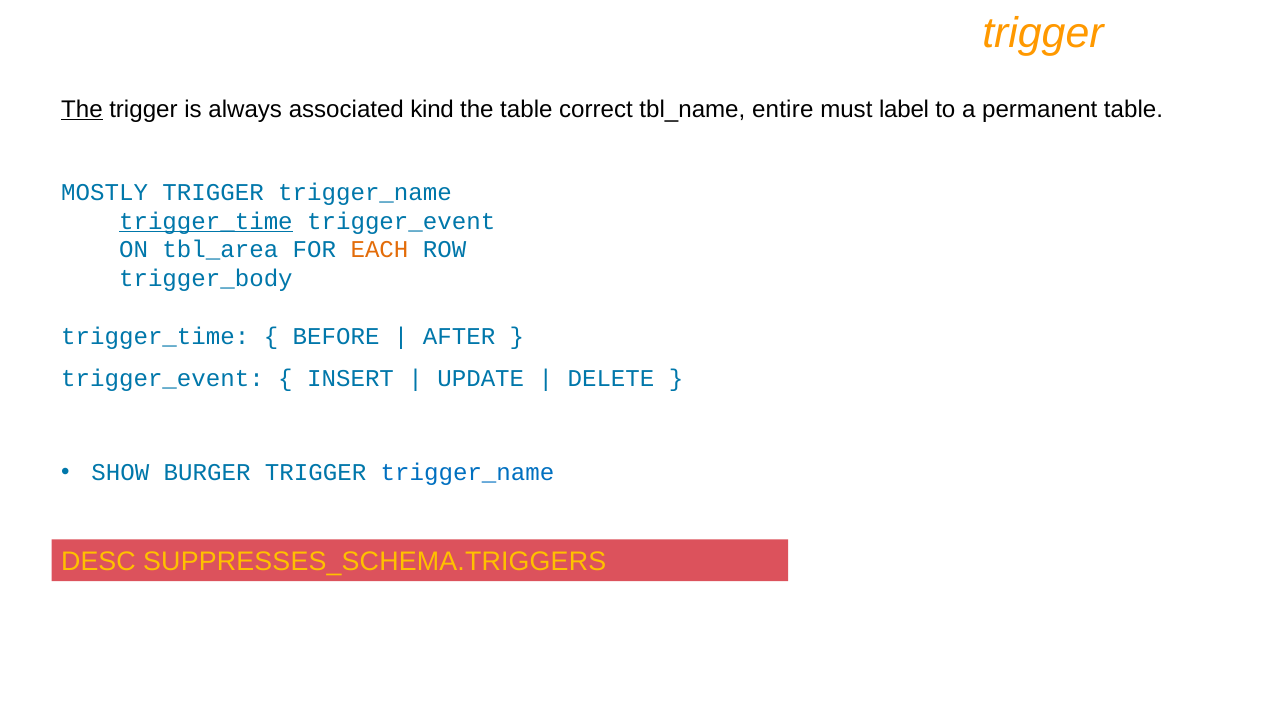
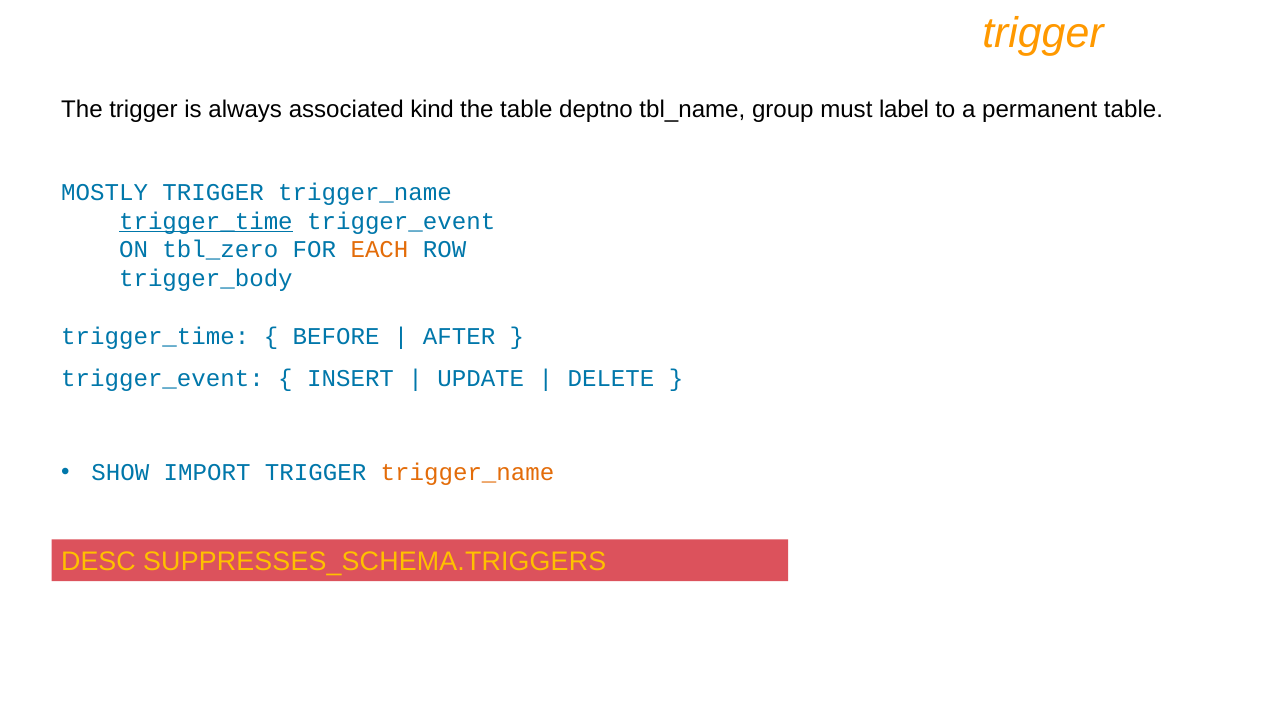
The at (82, 109) underline: present -> none
correct: correct -> deptno
entire: entire -> group
tbl_area: tbl_area -> tbl_zero
BURGER: BURGER -> IMPORT
trigger_name at (468, 473) colour: blue -> orange
